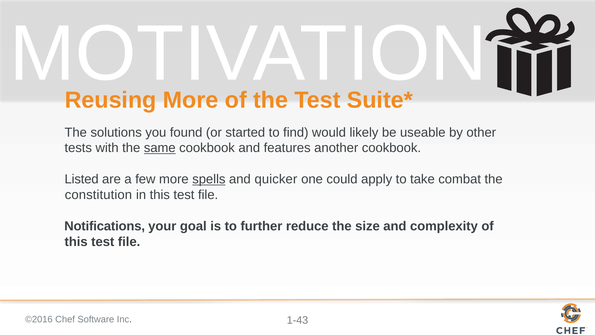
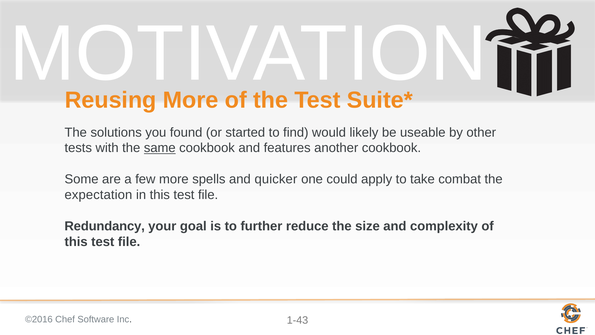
Listed: Listed -> Some
spells underline: present -> none
constitution: constitution -> expectation
Notifications: Notifications -> Redundancy
